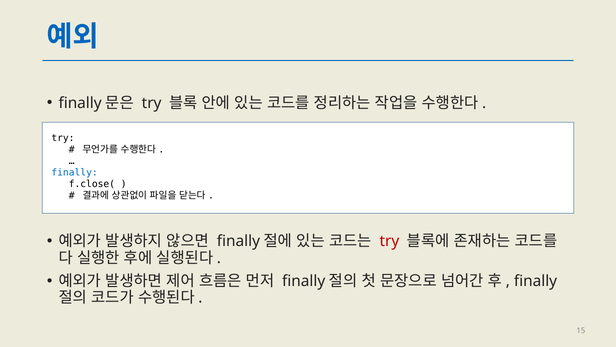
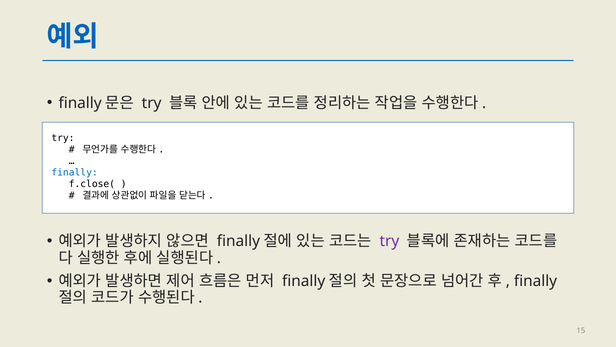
try at (389, 241) colour: red -> purple
